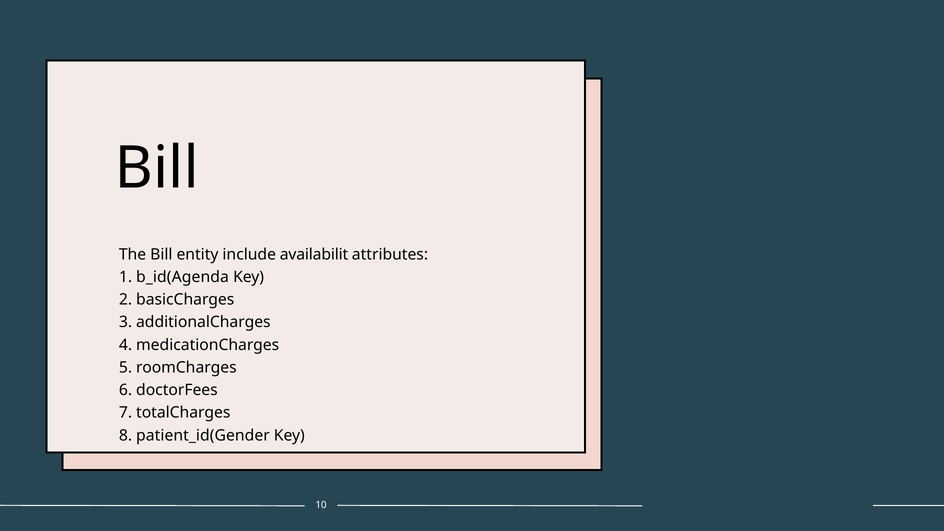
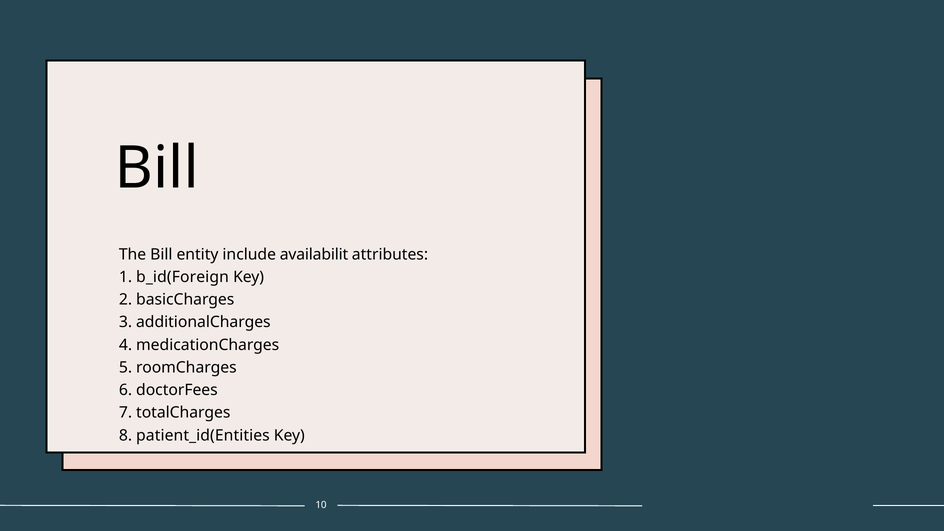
b_id(Agenda: b_id(Agenda -> b_id(Foreign
patient_id(Gender: patient_id(Gender -> patient_id(Entities
